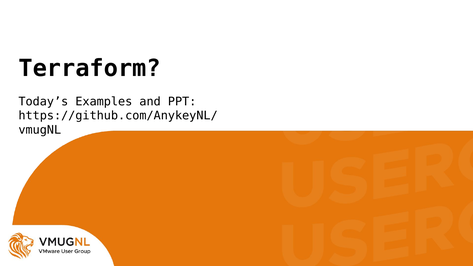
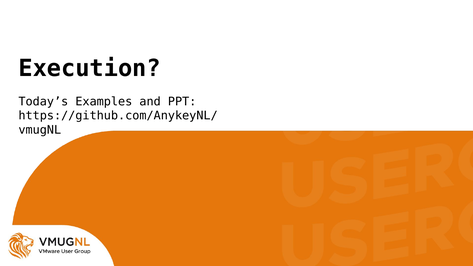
Terraform: Terraform -> Execution
